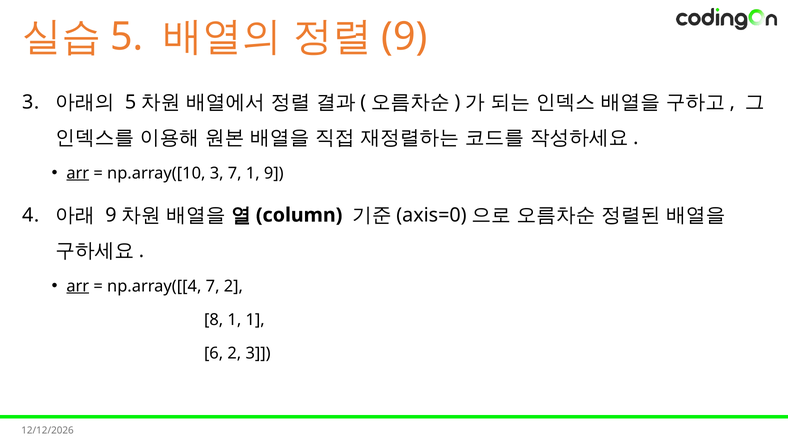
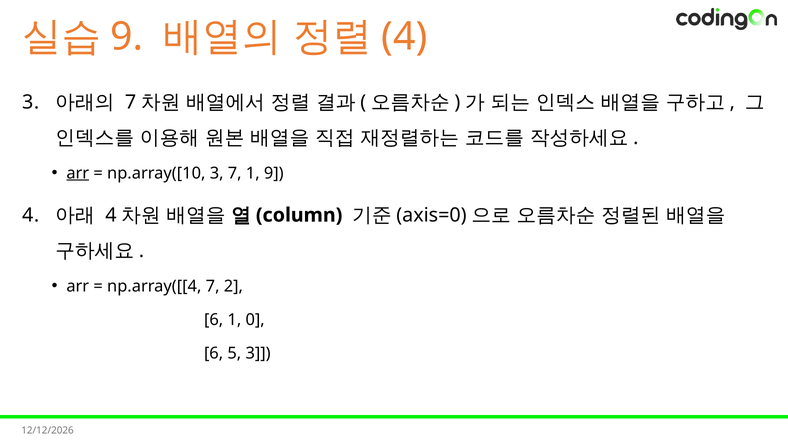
5 at (127, 37): 5 -> 9
9 at (404, 37): 9 -> 4
5 at (131, 102): 5 -> 7
9 at (111, 215): 9 -> 4
arr at (78, 286) underline: present -> none
8 at (214, 319): 8 -> 6
1 1: 1 -> 0
6 2: 2 -> 5
